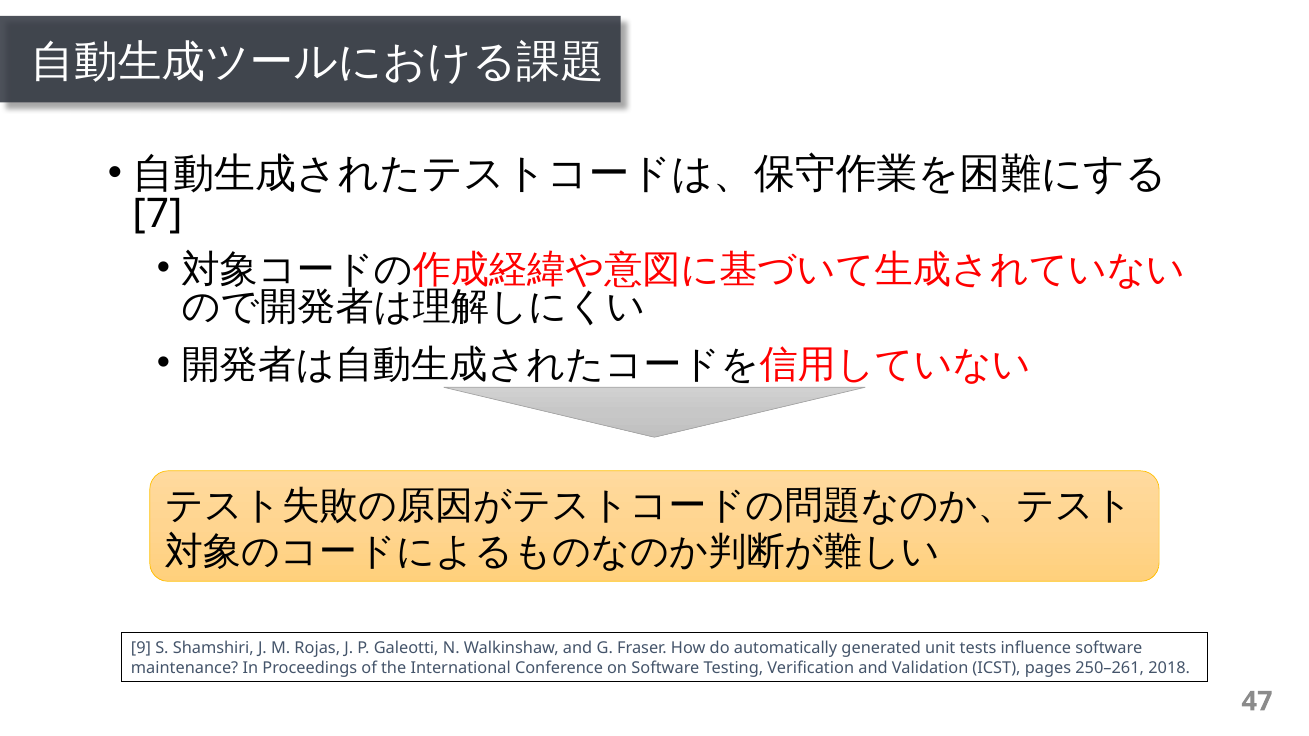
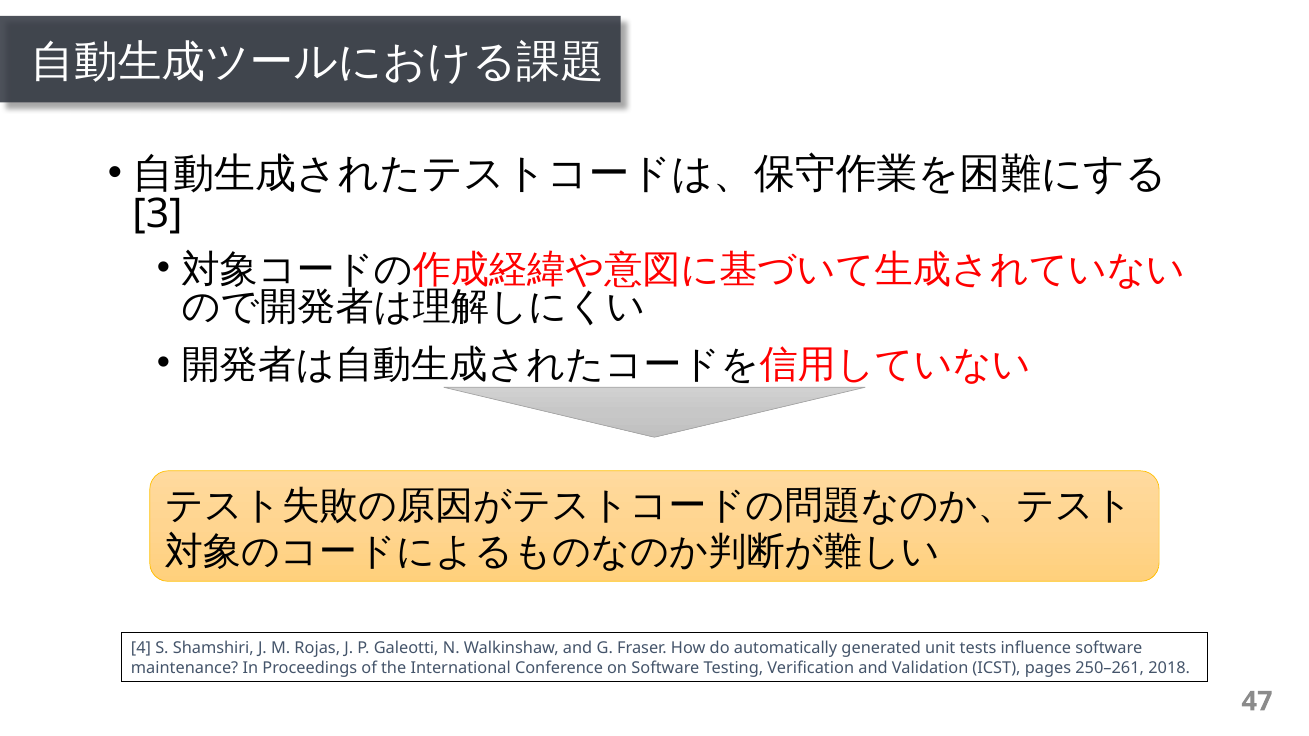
7: 7 -> 3
9: 9 -> 4
